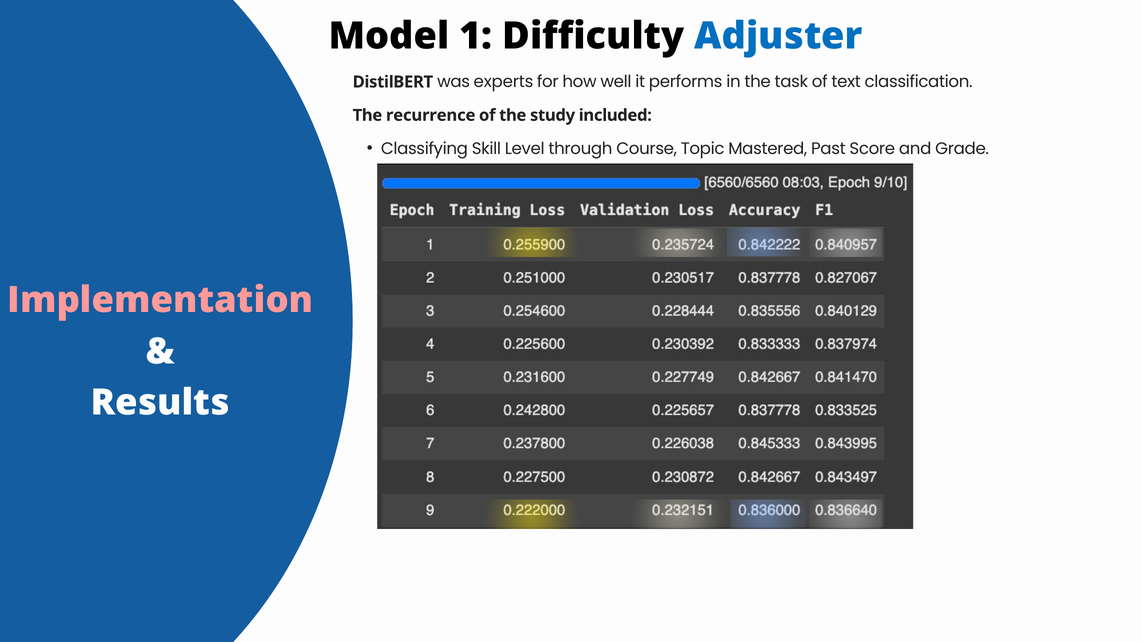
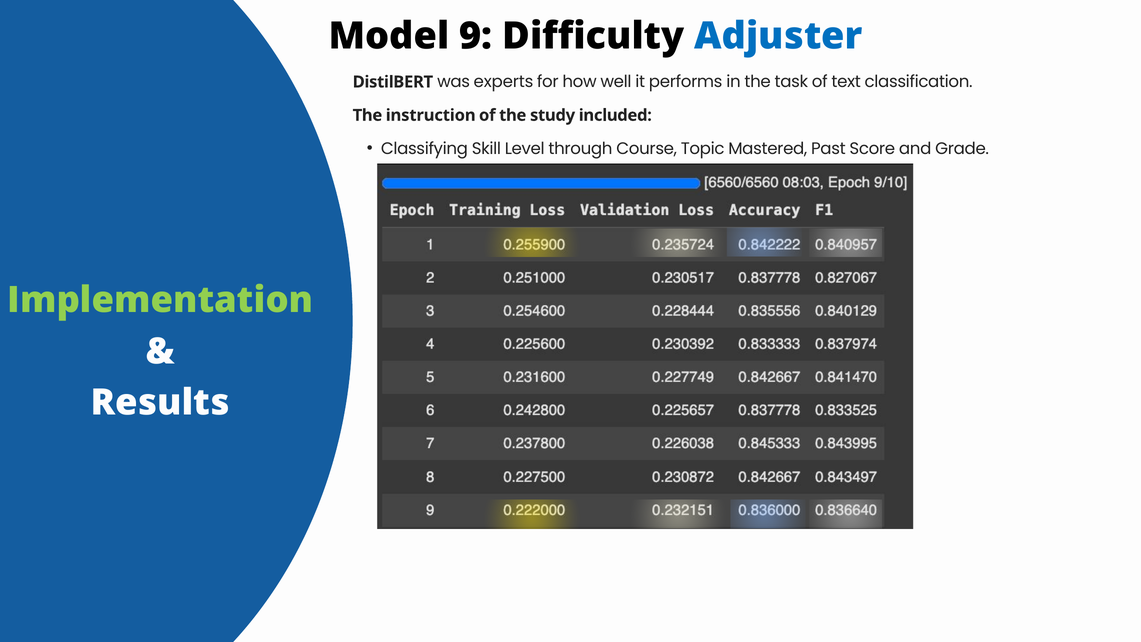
1: 1 -> 9
recurrence: recurrence -> instruction
Implementation colour: pink -> light green
